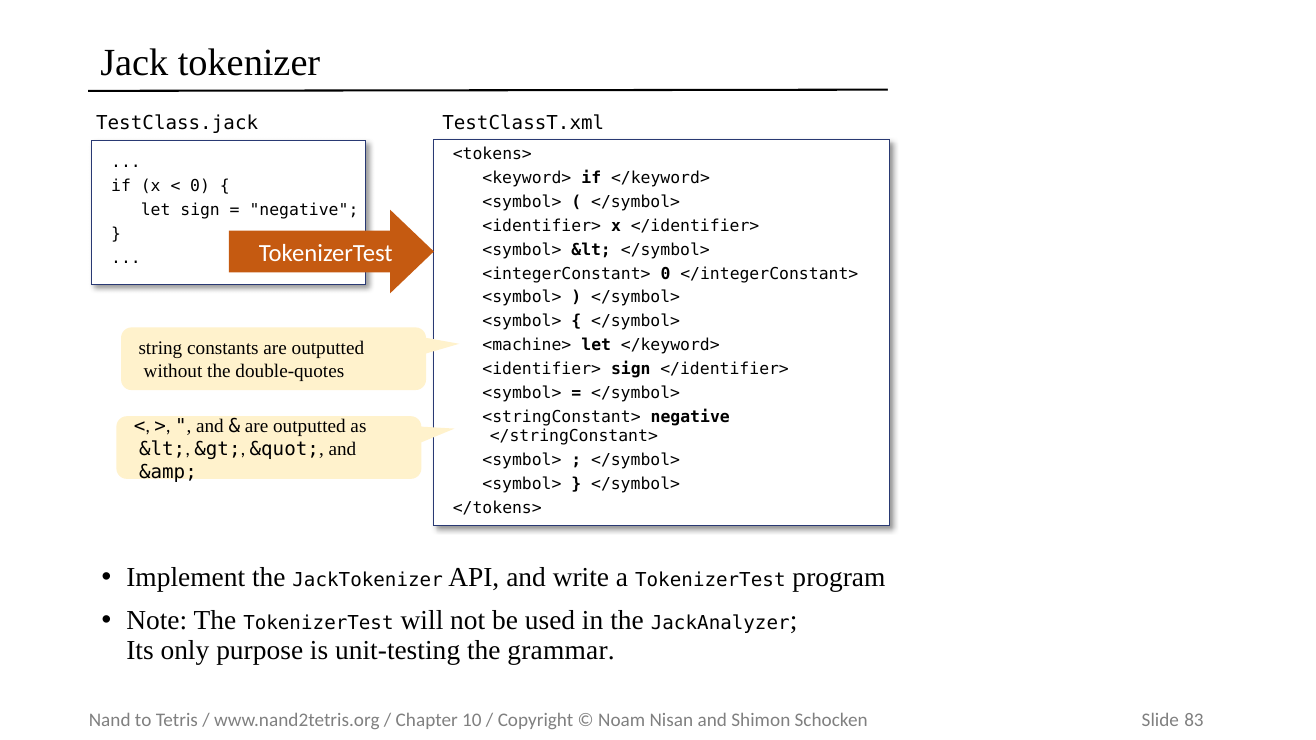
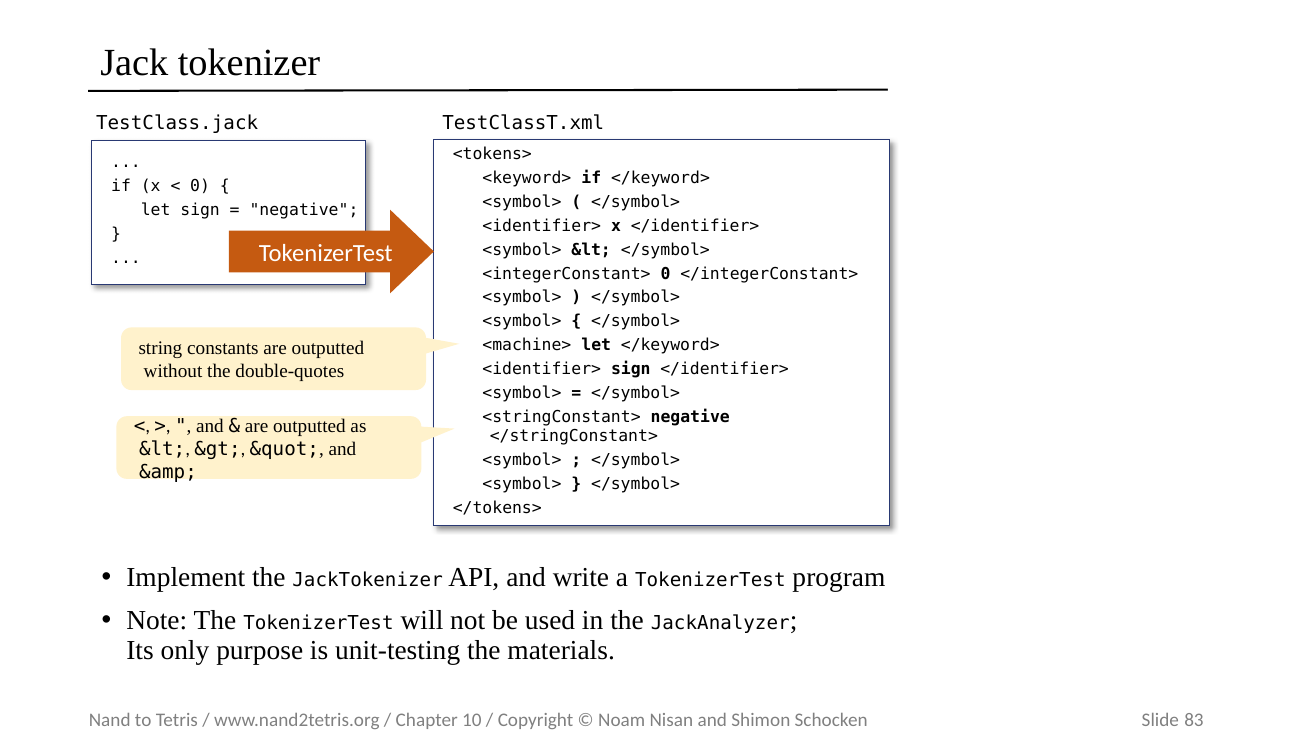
grammar: grammar -> materials
